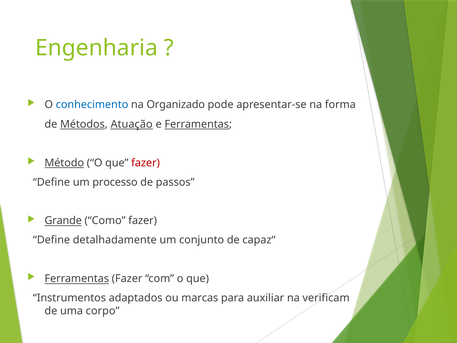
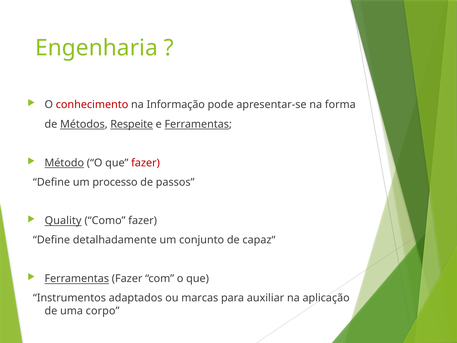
conhecimento colour: blue -> red
Organizado: Organizado -> Informação
Atuação: Atuação -> Respeite
Grande: Grande -> Quality
verificam: verificam -> aplicação
